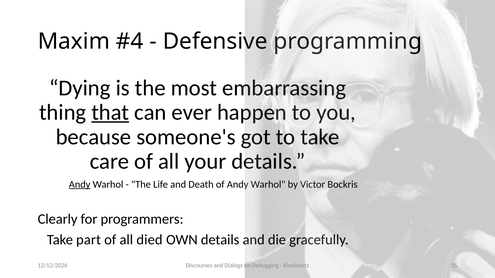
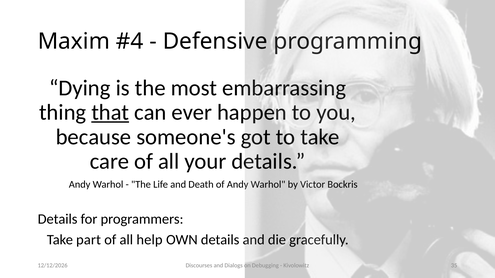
Andy at (80, 185) underline: present -> none
Clearly at (58, 219): Clearly -> Details
died: died -> help
